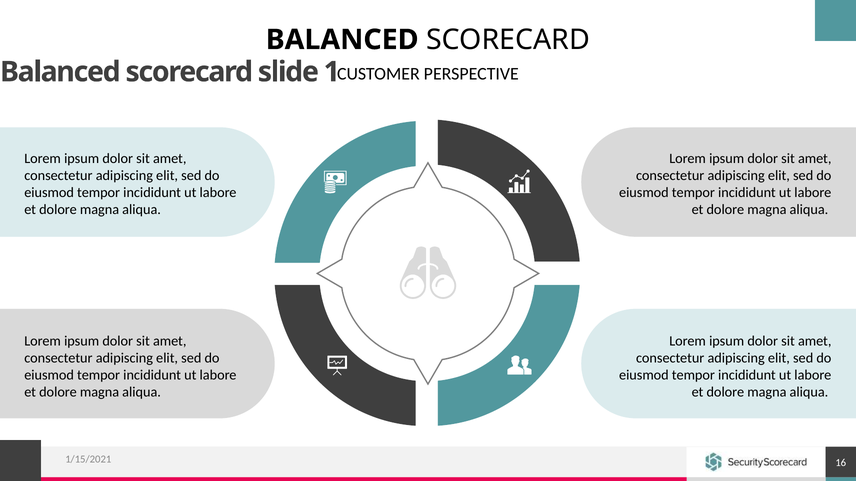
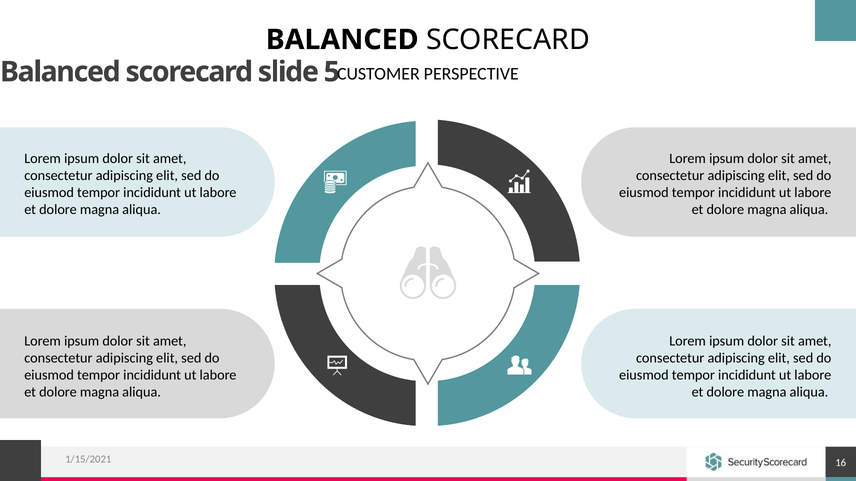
1: 1 -> 5
